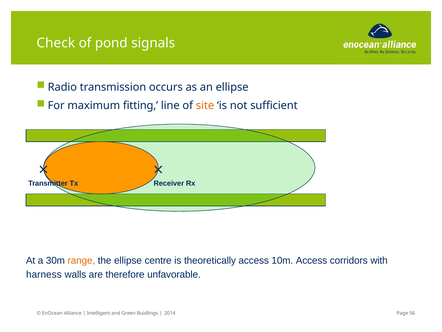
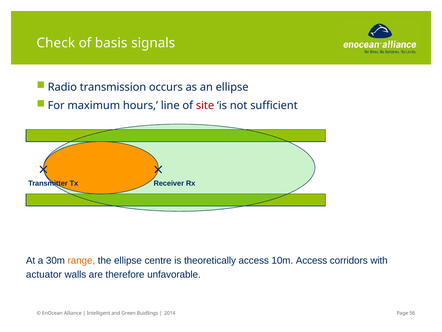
pond: pond -> basis
fitting: fitting -> hours
site colour: orange -> red
harness: harness -> actuator
